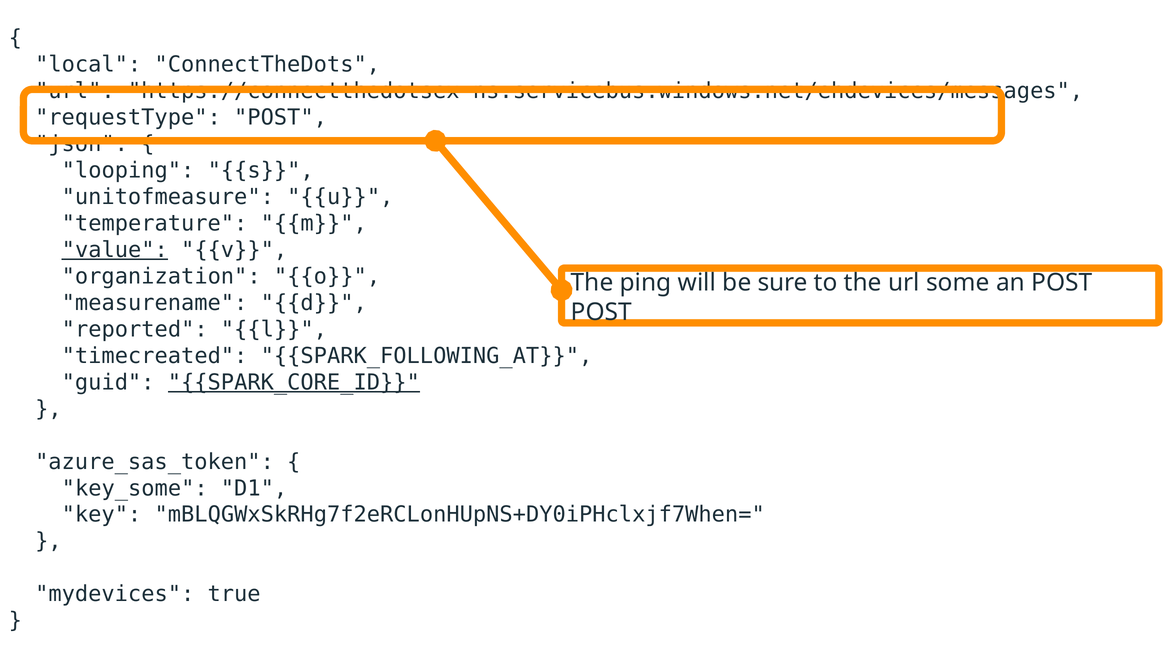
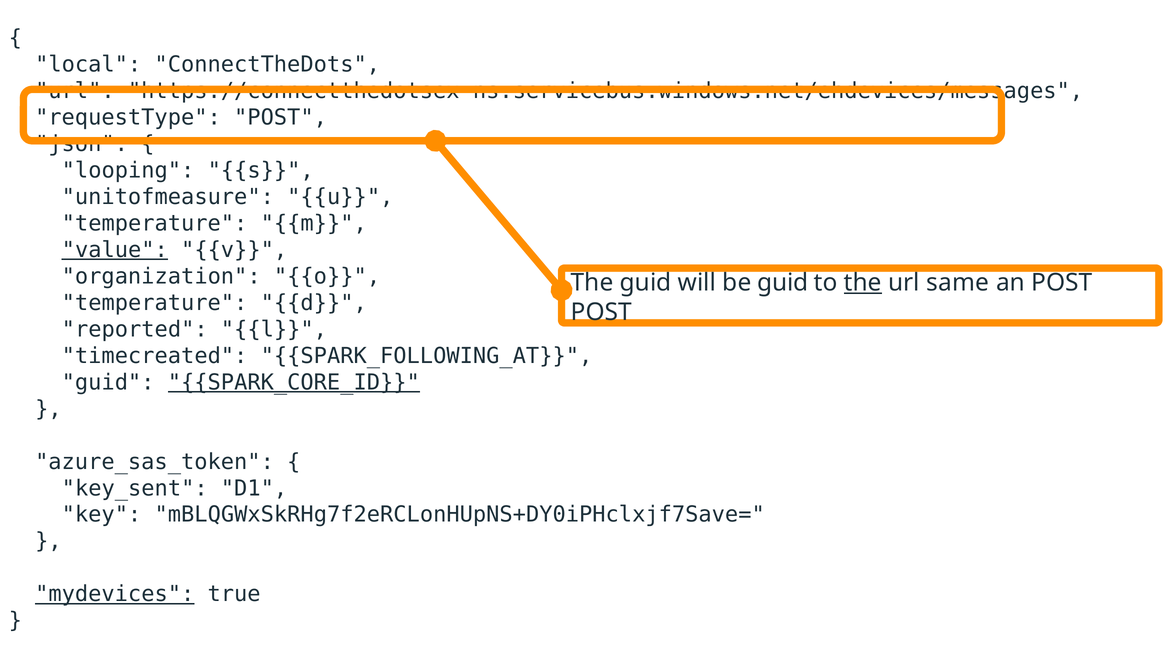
The ping: ping -> guid
be sure: sure -> guid
the at (863, 282) underline: none -> present
some: some -> same
measurename at (155, 303): measurename -> temperature
key_some: key_some -> key_sent
mBLQGWxSkRHg7f2eRCLonHUpNS+DY0iPHclxjf7When=: mBLQGWxSkRHg7f2eRCLonHUpNS+DY0iPHclxjf7When= -> mBLQGWxSkRHg7f2eRCLonHUpNS+DY0iPHclxjf7Save=
mydevices underline: none -> present
